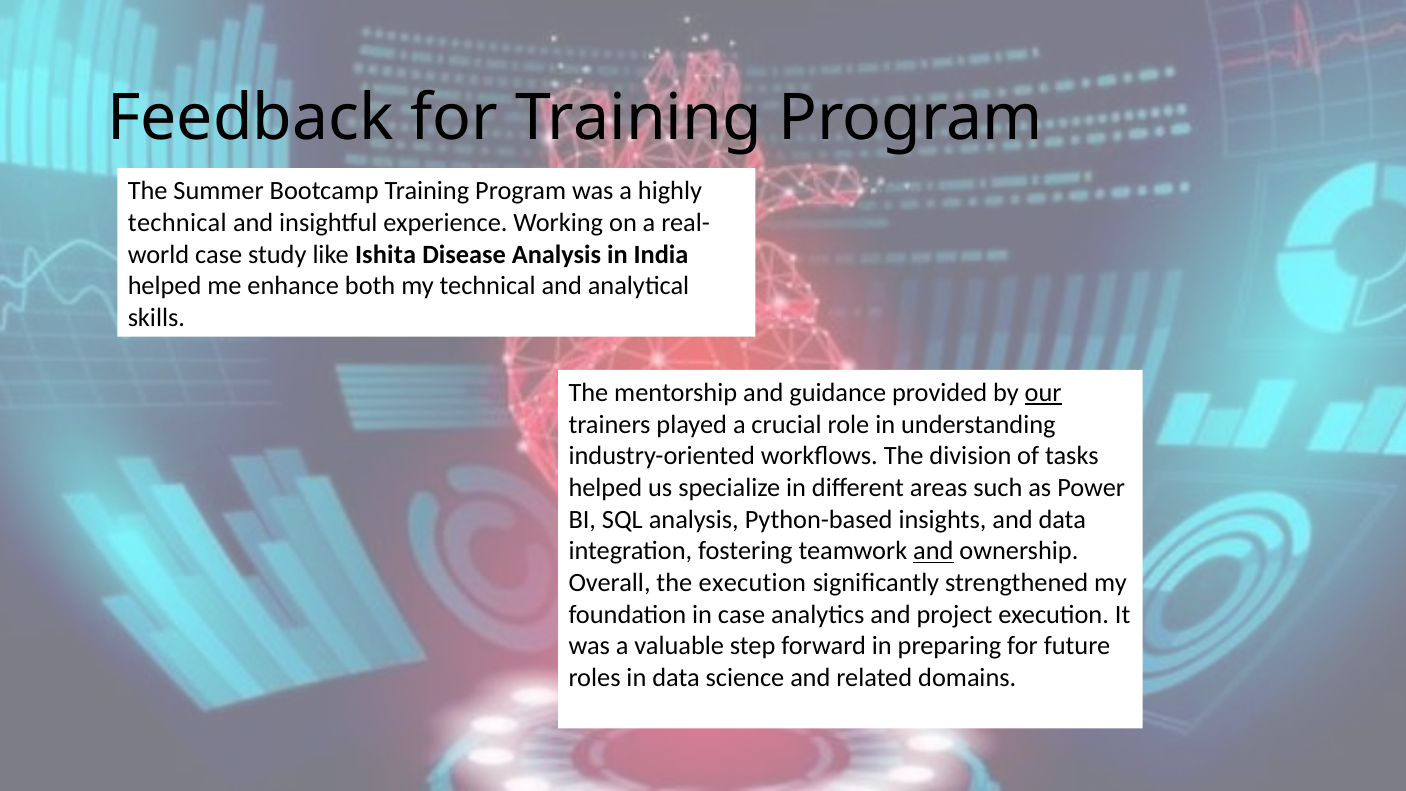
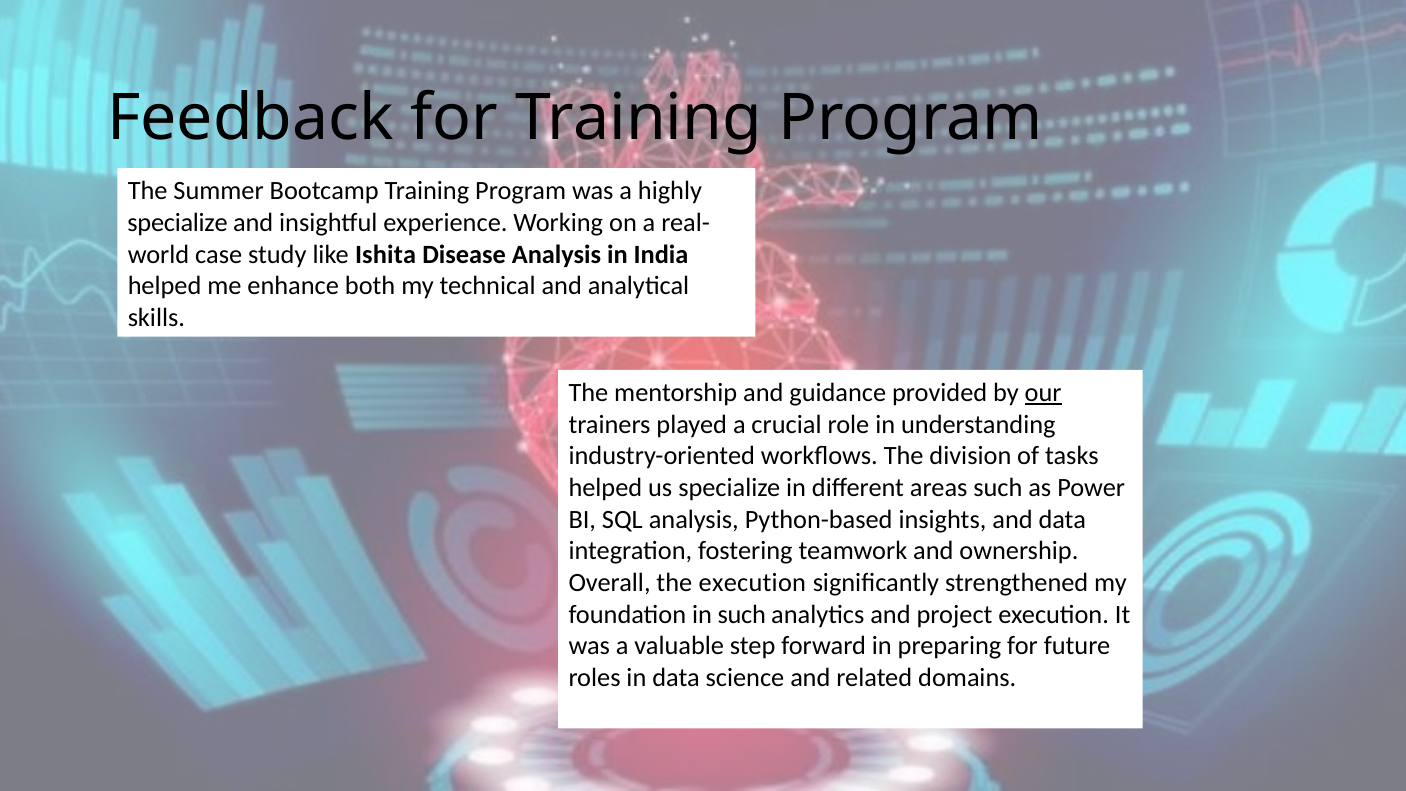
technical at (177, 223): technical -> specialize
and at (933, 551) underline: present -> none
in case: case -> such
